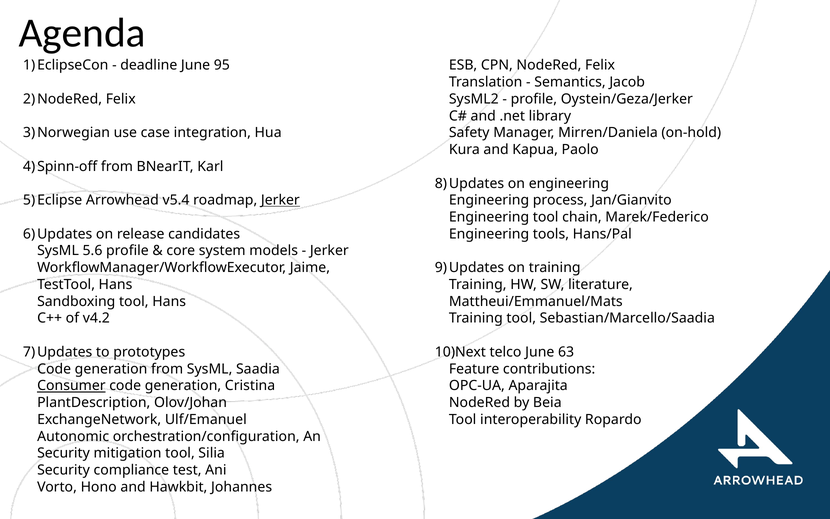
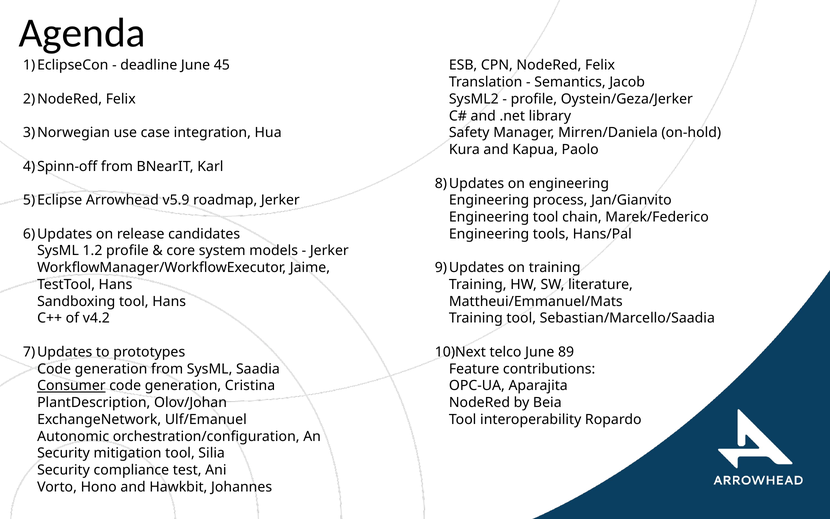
95: 95 -> 45
v5.4: v5.4 -> v5.9
Jerker at (280, 200) underline: present -> none
5.6: 5.6 -> 1.2
63: 63 -> 89
